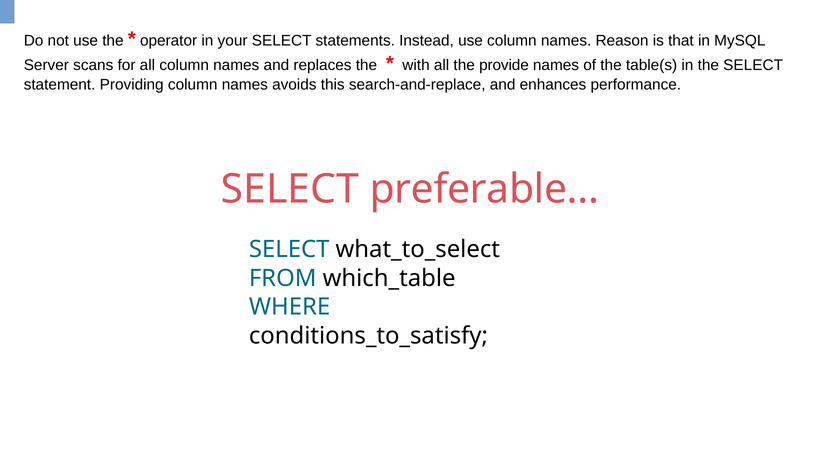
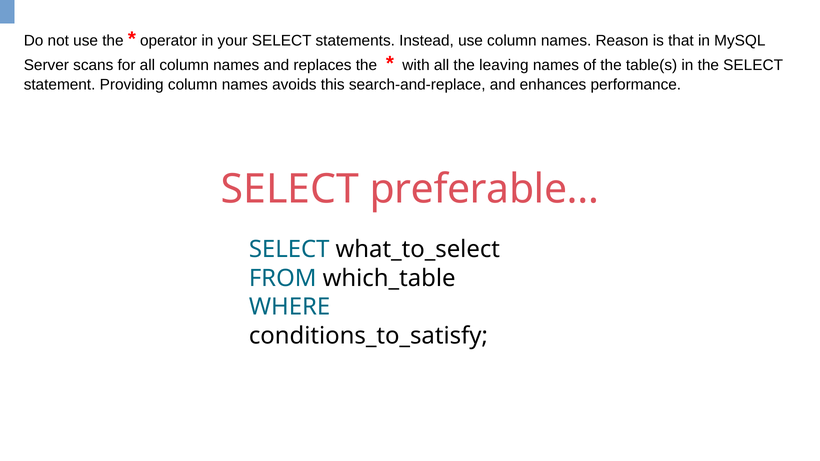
provide: provide -> leaving
